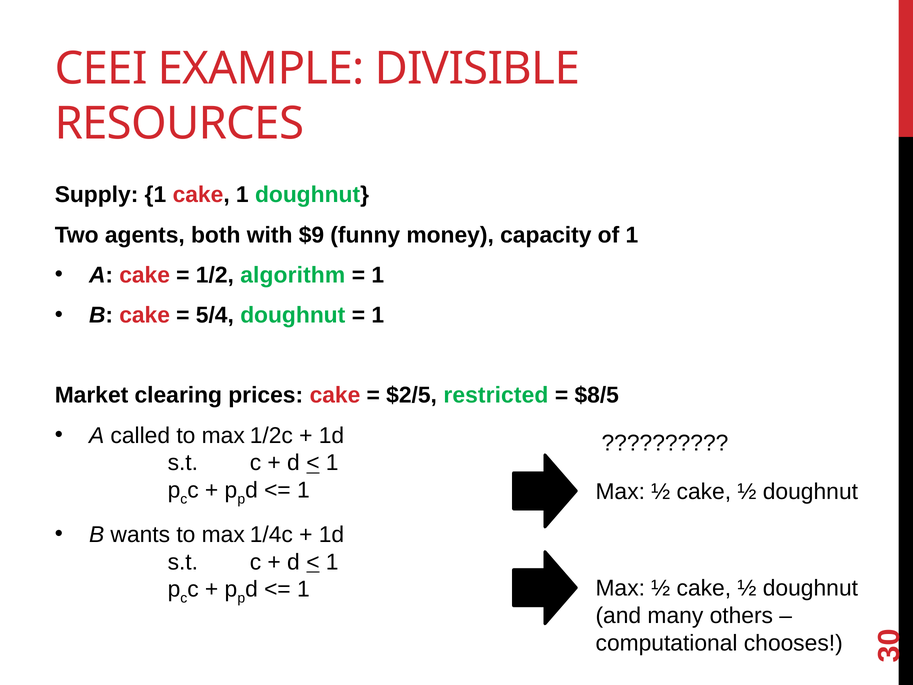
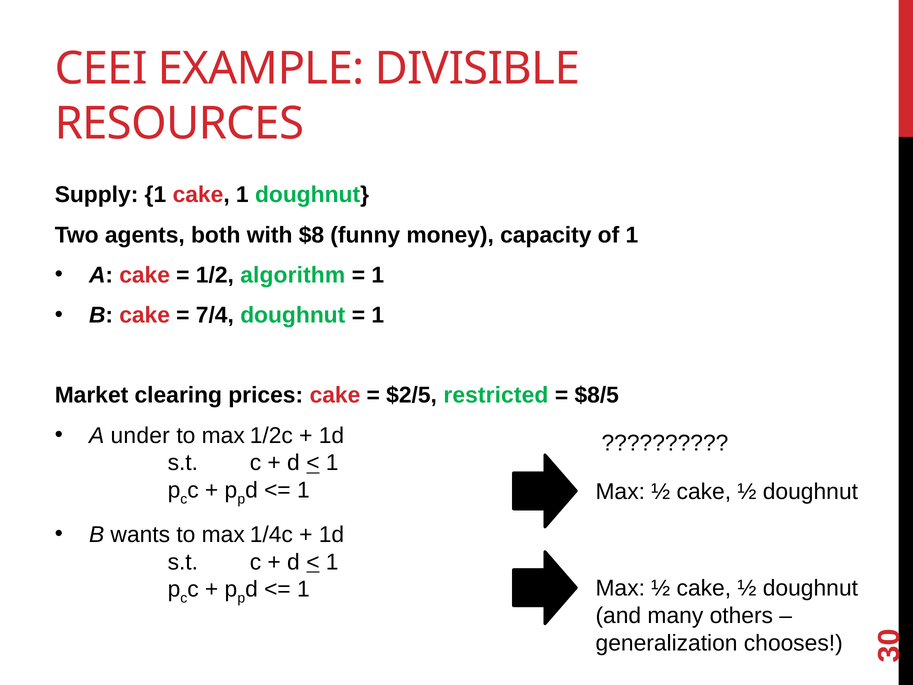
$9: $9 -> $8
5/4: 5/4 -> 7/4
called: called -> under
computational: computational -> generalization
